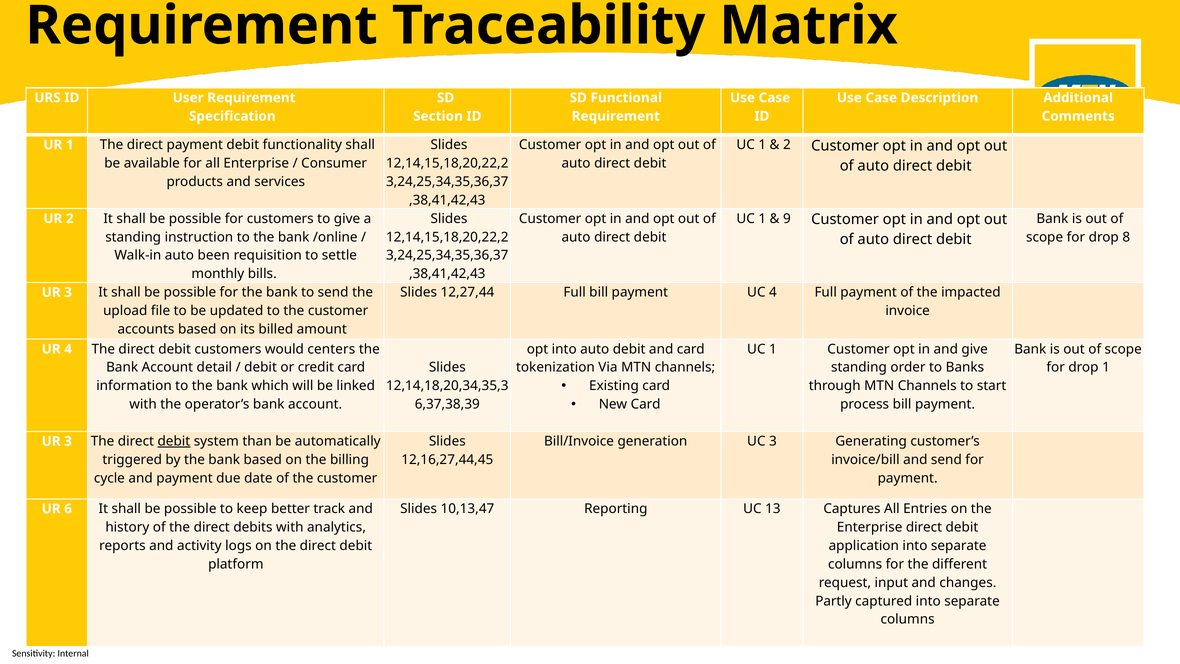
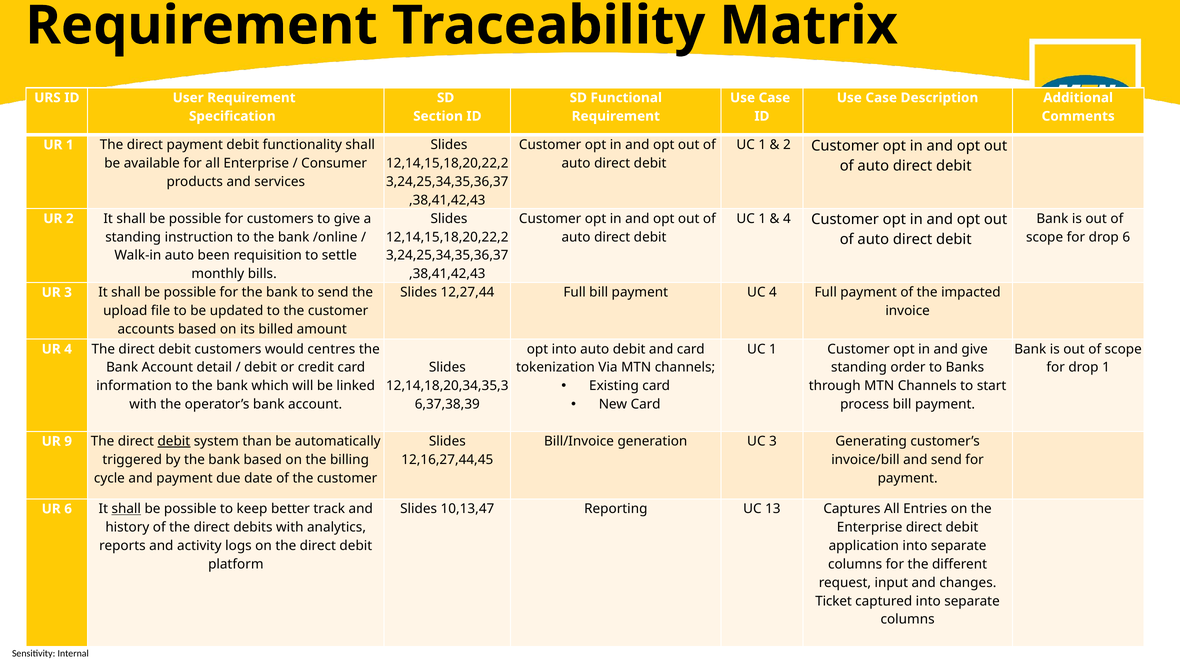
9 at (787, 219): 9 -> 4
drop 8: 8 -> 6
centers: centers -> centres
3 at (68, 441): 3 -> 9
shall at (126, 509) underline: none -> present
Partly: Partly -> Ticket
